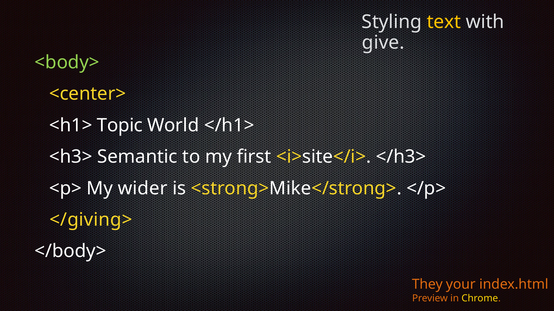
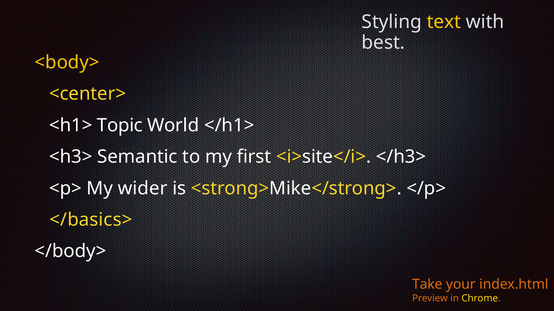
give: give -> best
<body> colour: light green -> yellow
</giving>: </giving> -> </basics>
They: They -> Take
